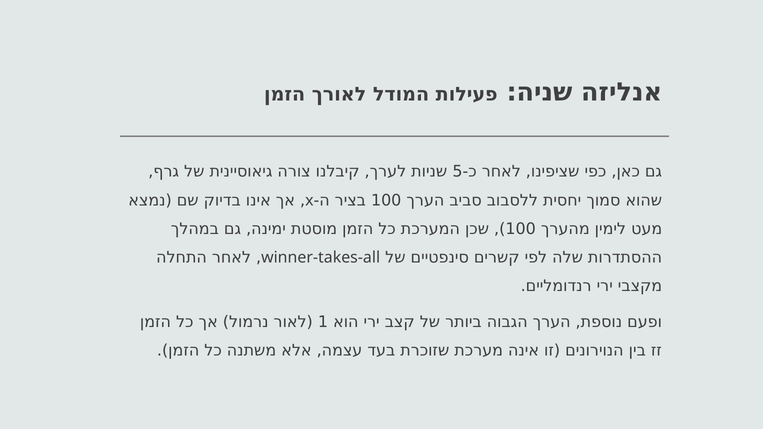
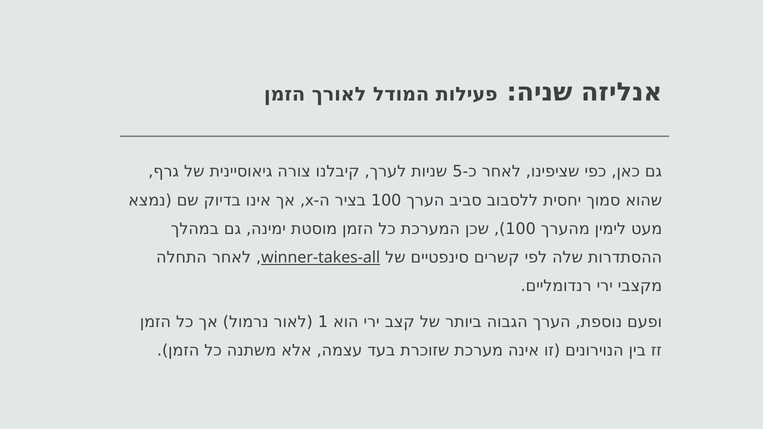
winner-takes-all underline: none -> present
